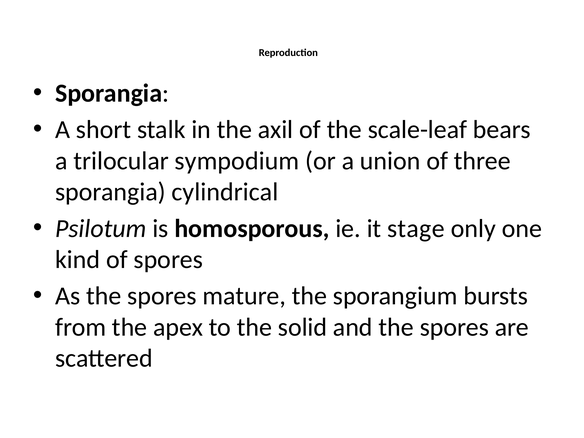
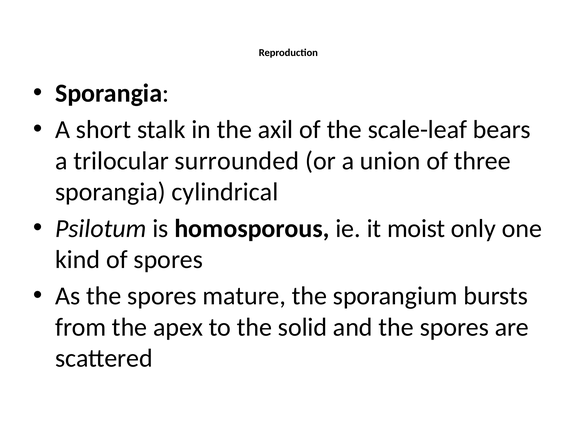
sympodium: sympodium -> surrounded
stage: stage -> moist
